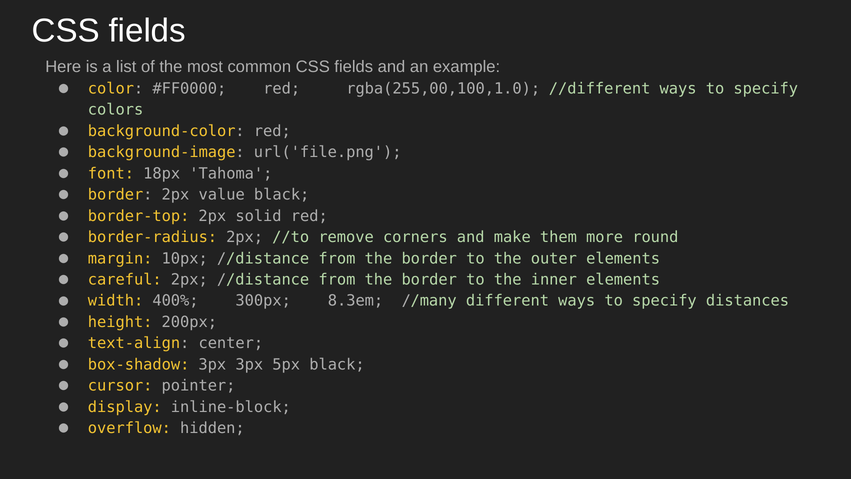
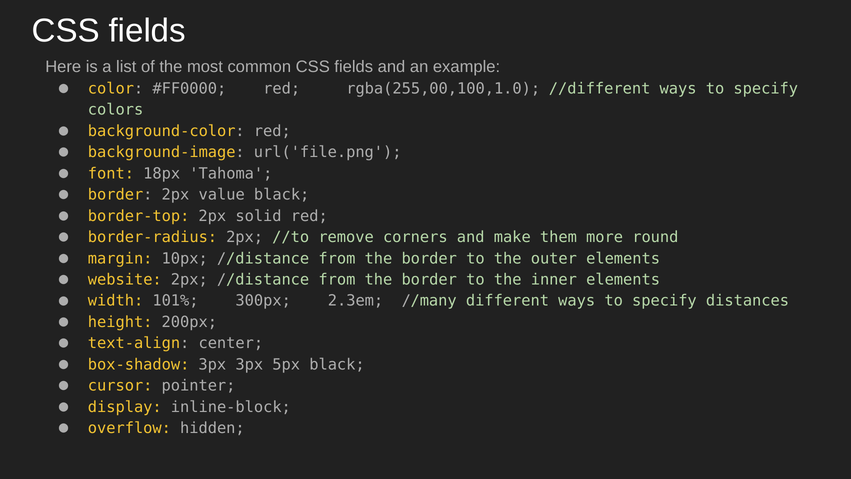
careful: careful -> website
400%: 400% -> 101%
8.3em: 8.3em -> 2.3em
